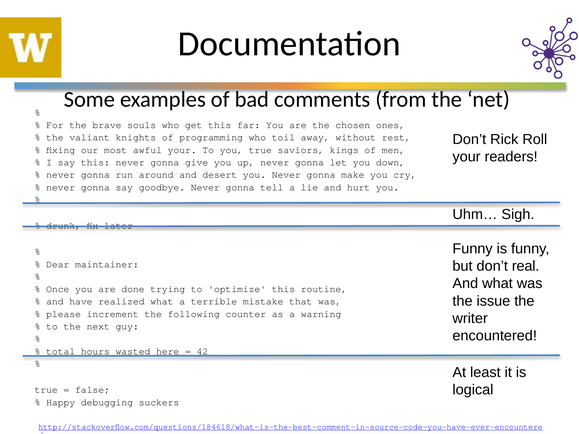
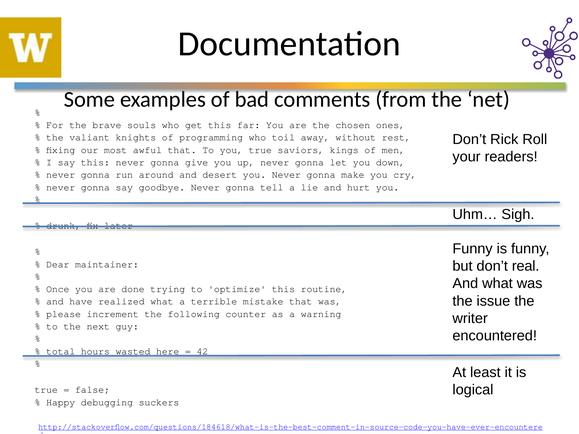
awful your: your -> that
